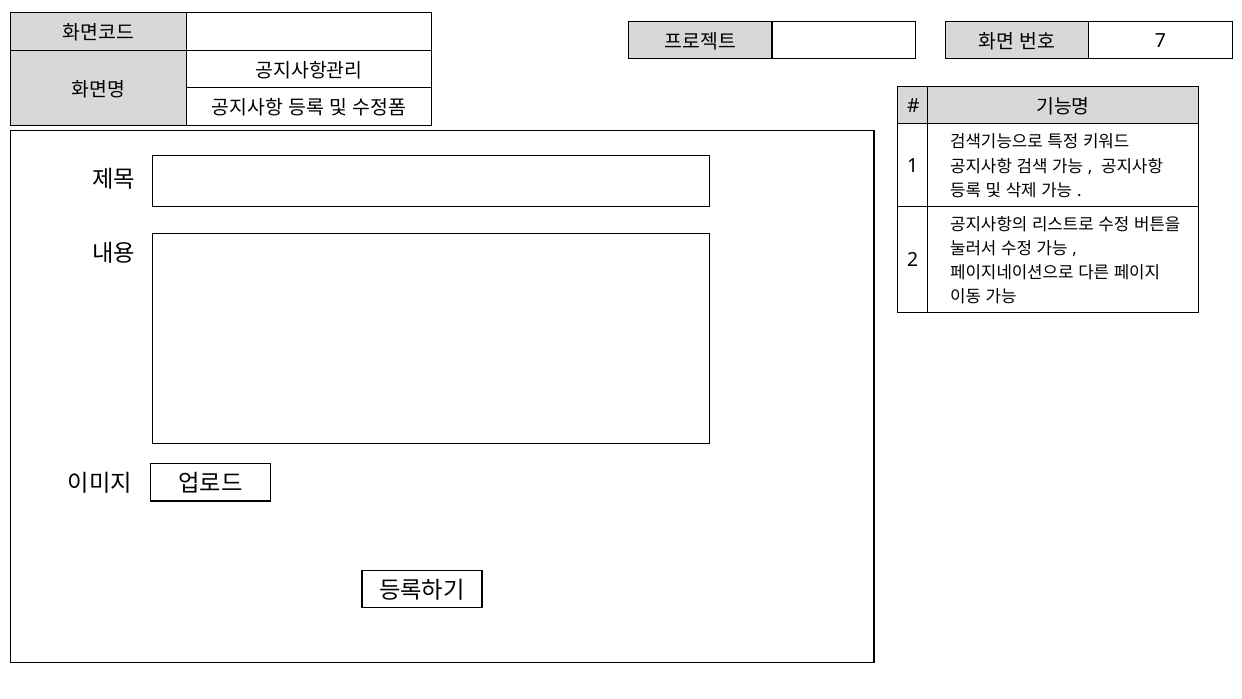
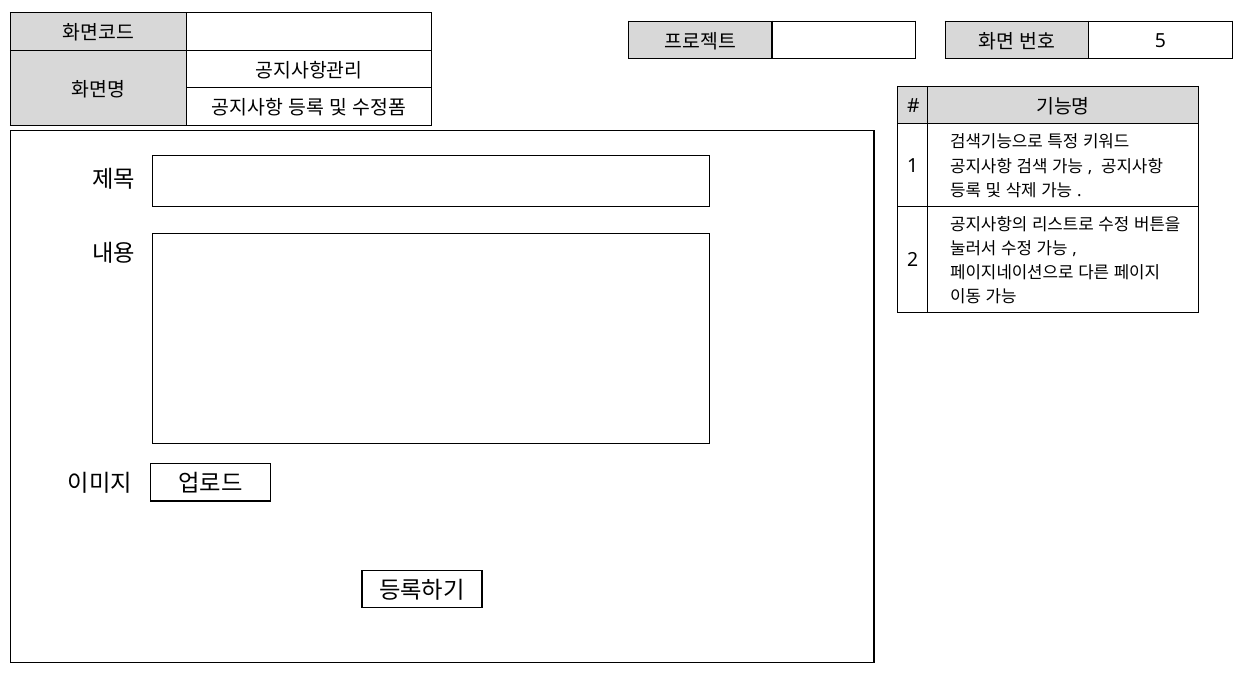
7: 7 -> 5
